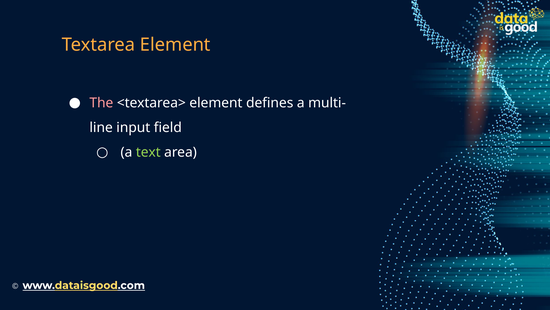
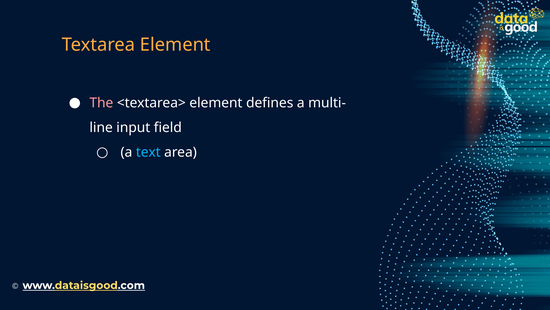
text colour: light green -> light blue
